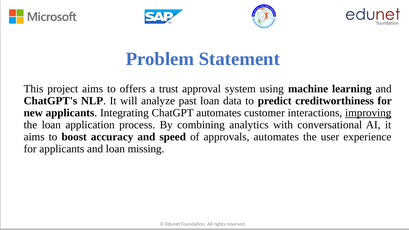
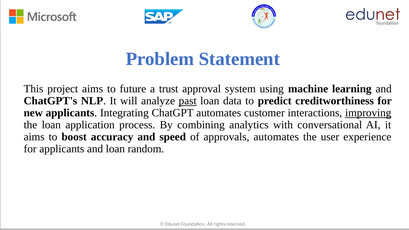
offers: offers -> future
past underline: none -> present
missing: missing -> random
